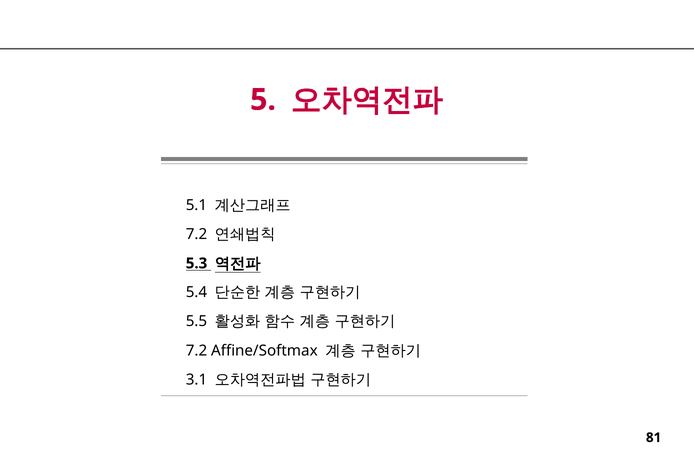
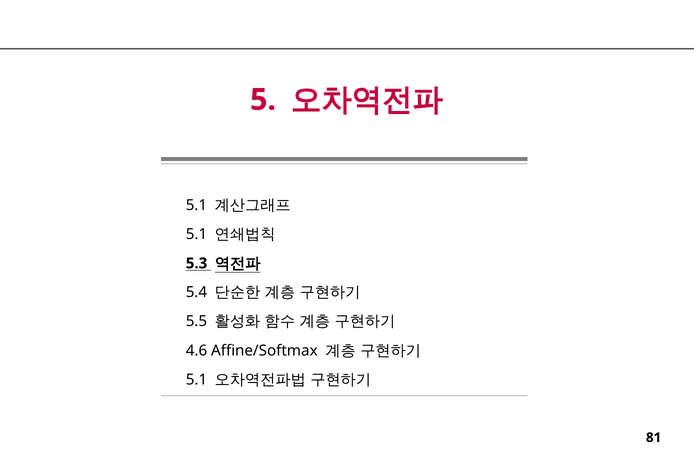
7.2 at (196, 234): 7.2 -> 5.1
7.2 at (196, 350): 7.2 -> 4.6
3.1 at (196, 379): 3.1 -> 5.1
